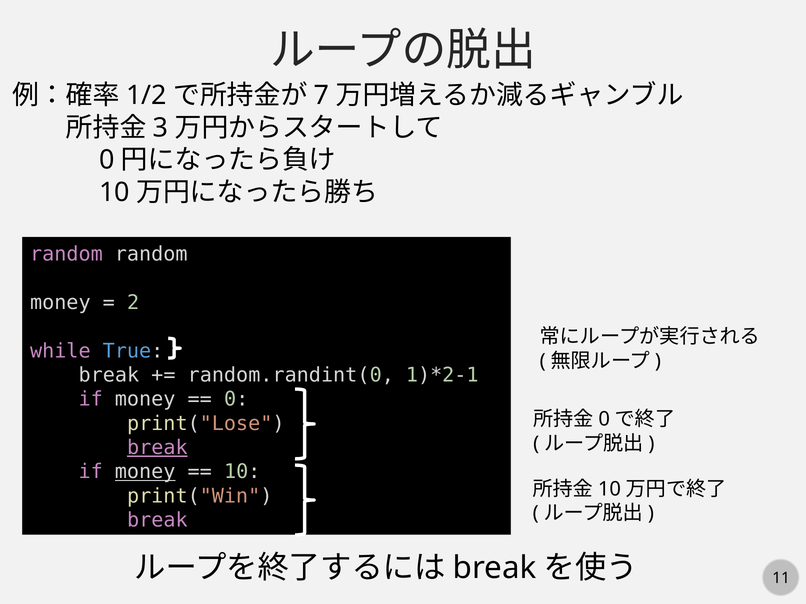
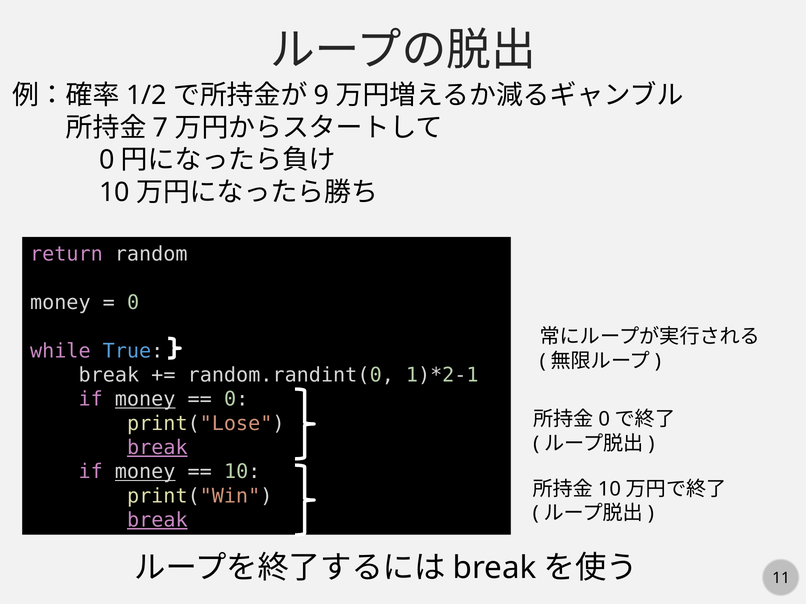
7: 7 -> 9
3: 3 -> 7
random at (66, 255): random -> return
2 at (133, 303): 2 -> 0
money at (145, 400) underline: none -> present
break at (157, 521) underline: none -> present
